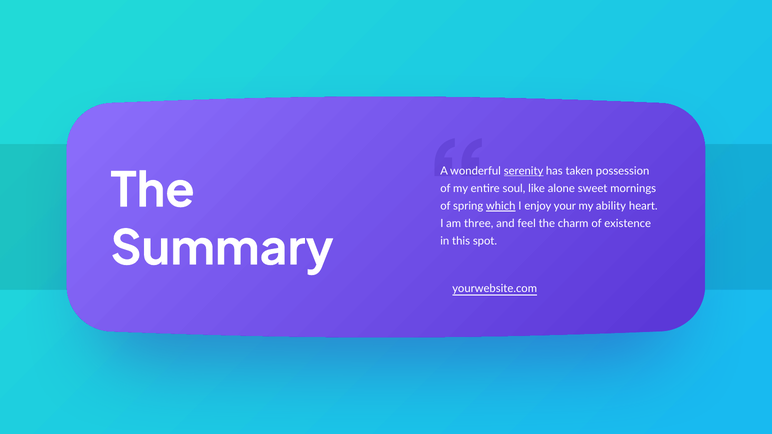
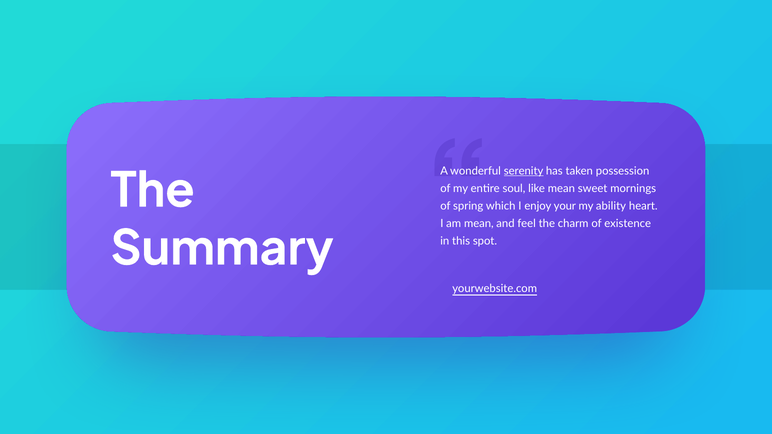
like alone: alone -> mean
which underline: present -> none
am three: three -> mean
